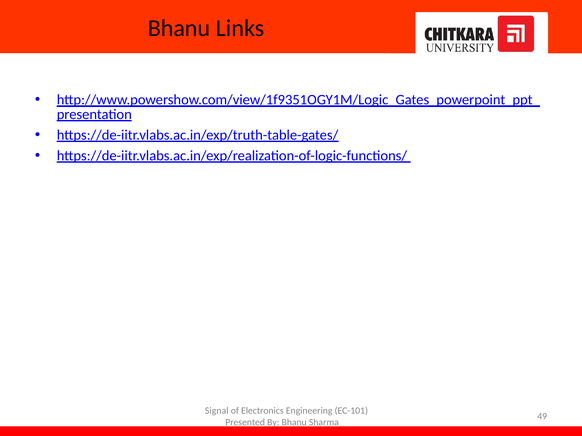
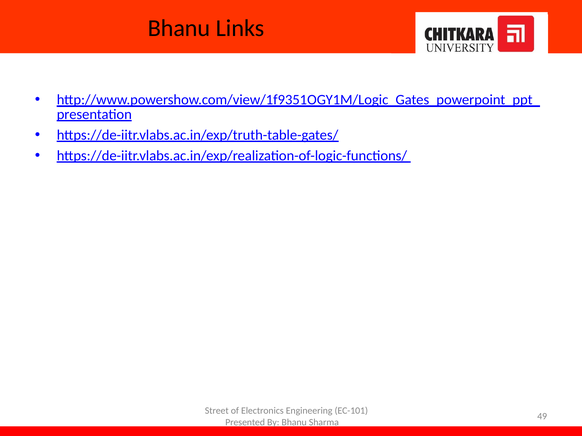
Signal: Signal -> Street
